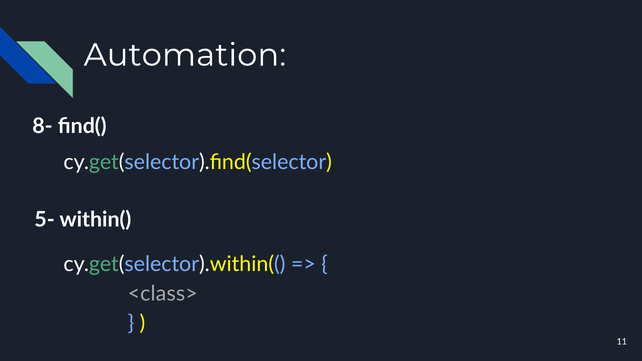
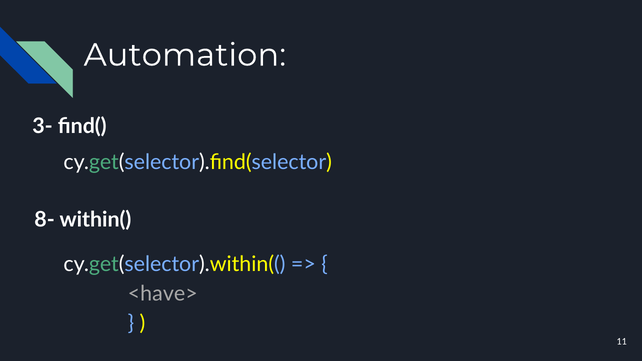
8-: 8- -> 3-
5-: 5- -> 8-
<class>: <class> -> <have>
